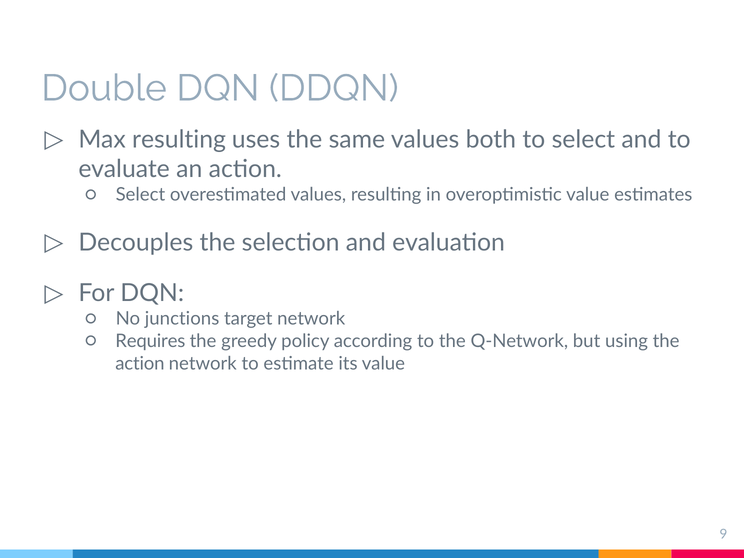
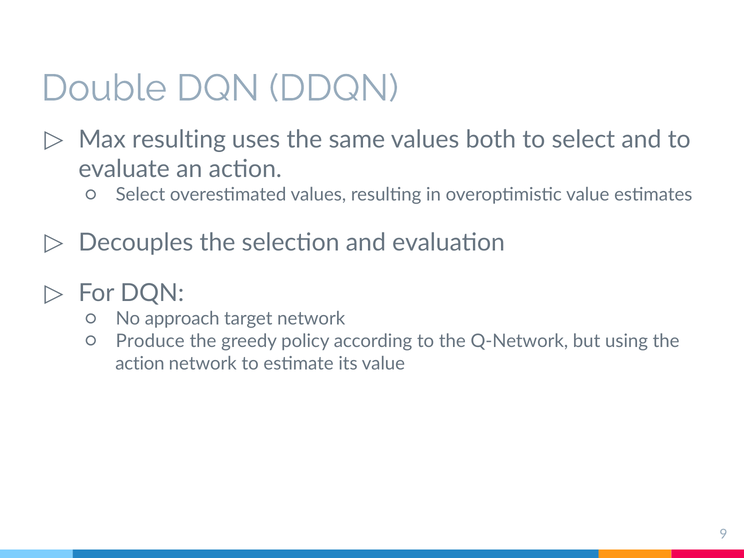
junctions: junctions -> approach
Requires: Requires -> Produce
